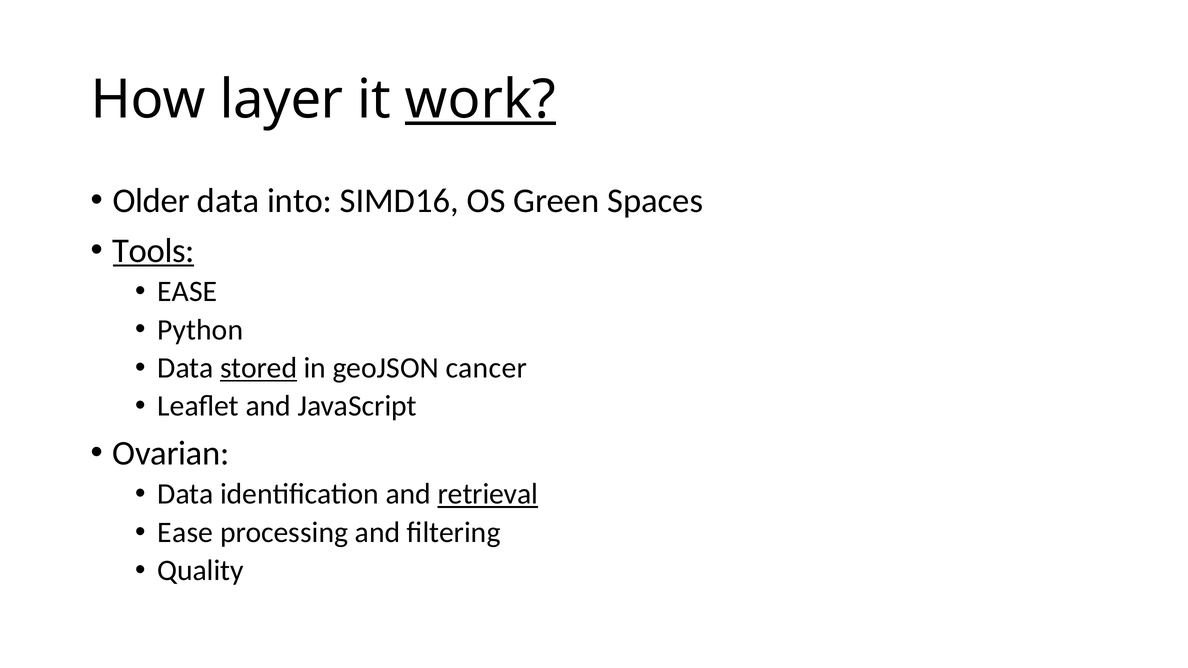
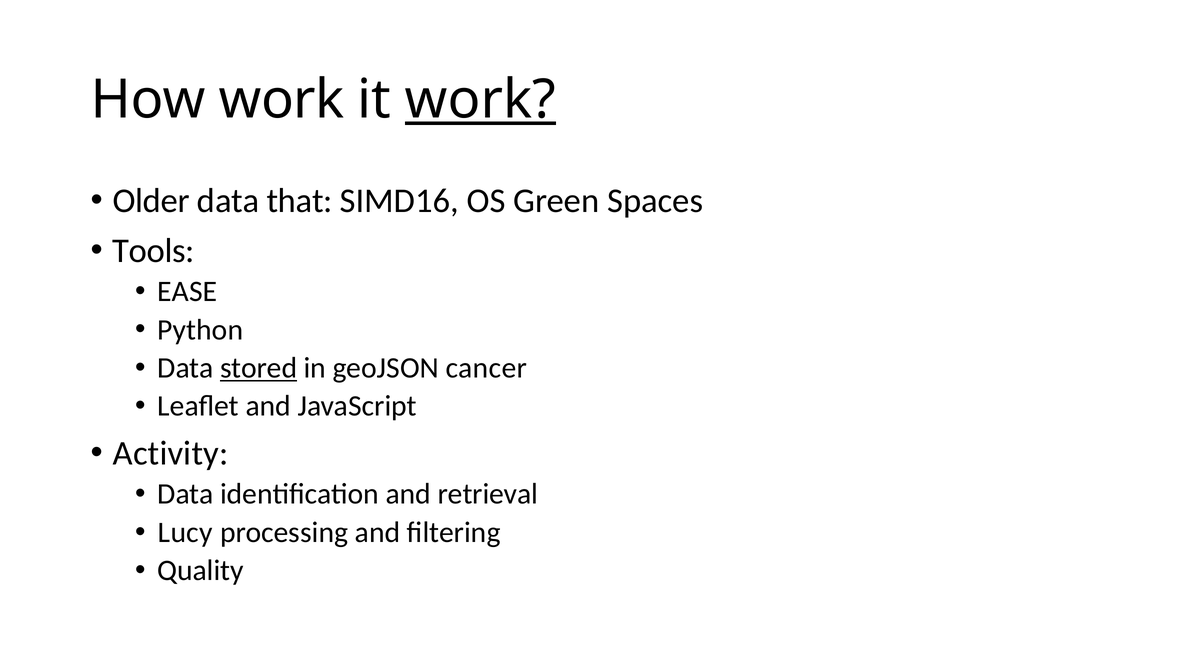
How layer: layer -> work
into: into -> that
Tools underline: present -> none
Ovarian: Ovarian -> Activity
retrieval underline: present -> none
Ease at (185, 533): Ease -> Lucy
